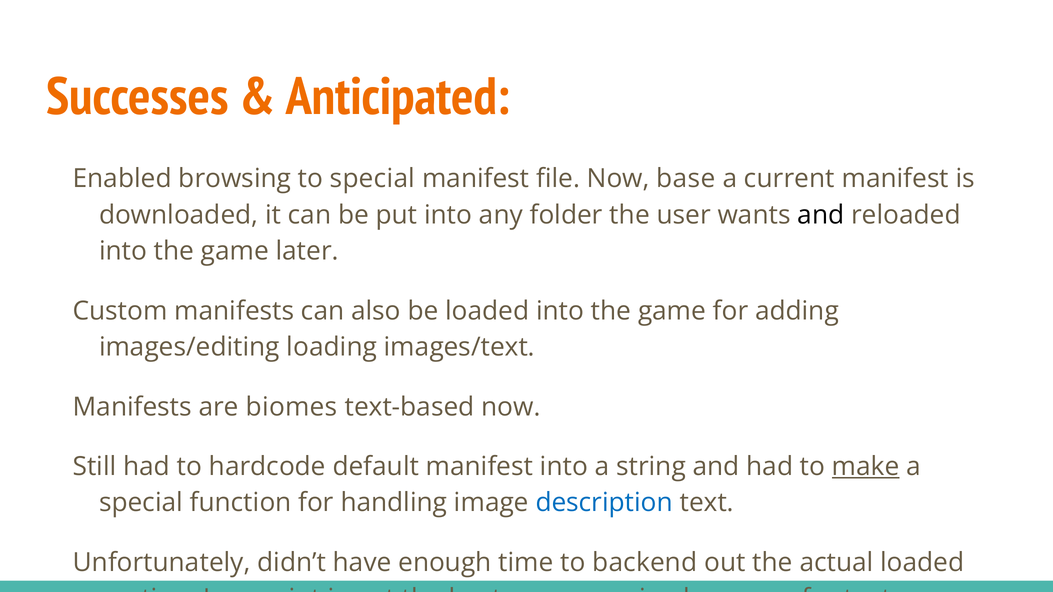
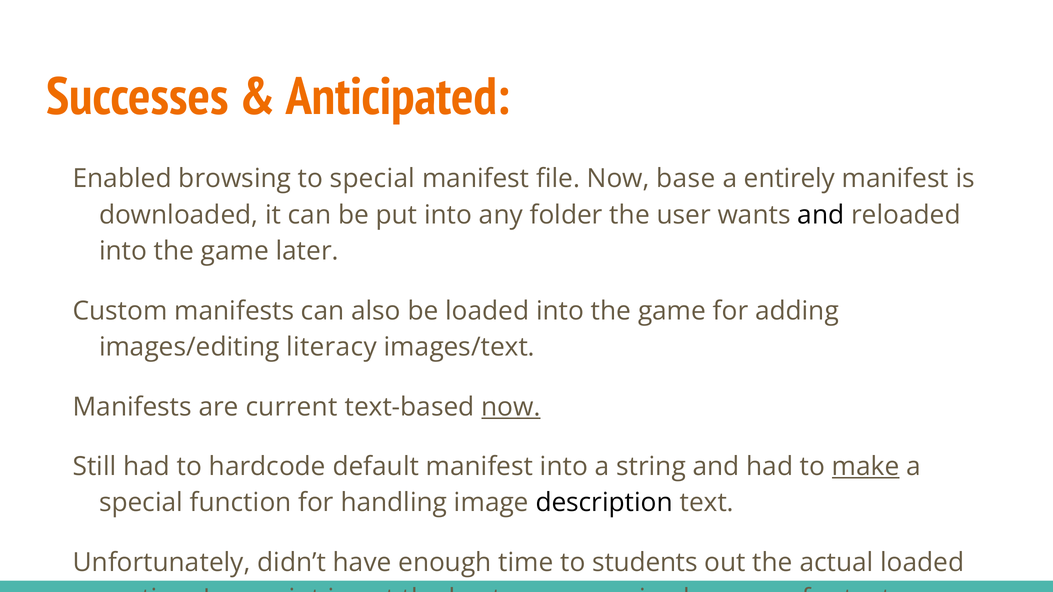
current: current -> entirely
loading: loading -> literacy
biomes: biomes -> current
now at (511, 407) underline: none -> present
description colour: blue -> black
backend: backend -> students
